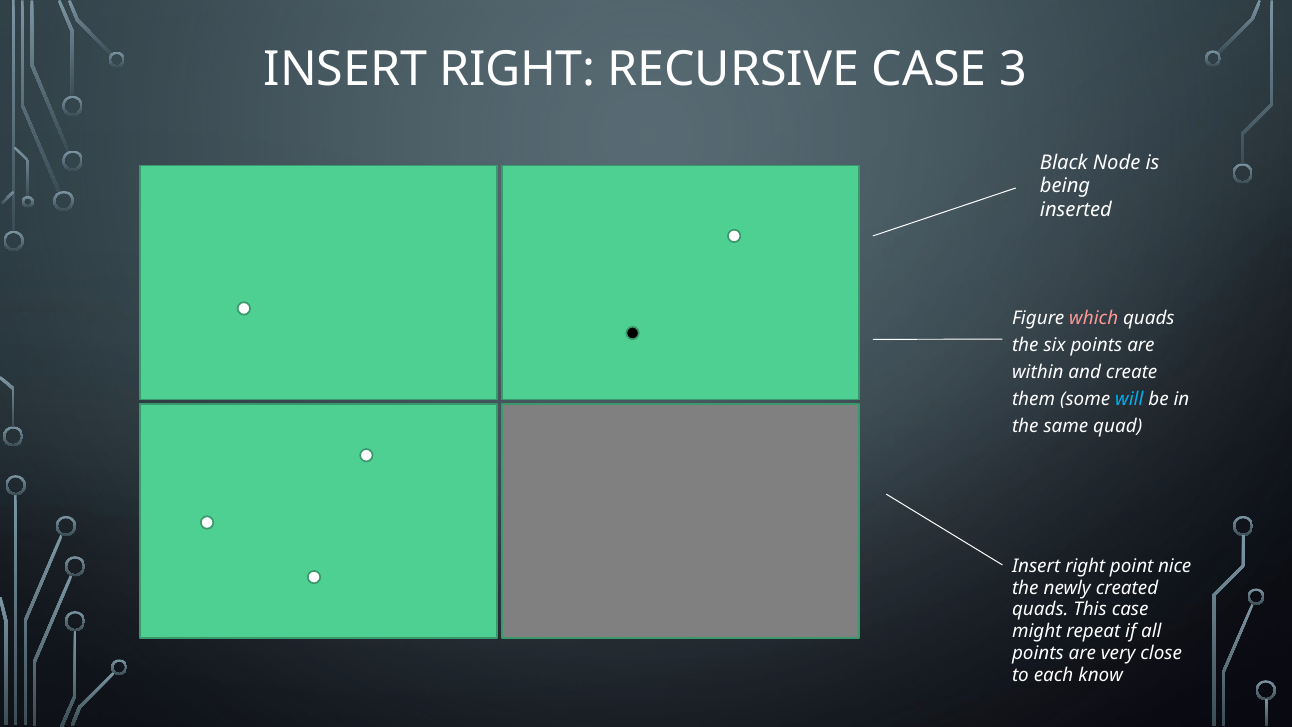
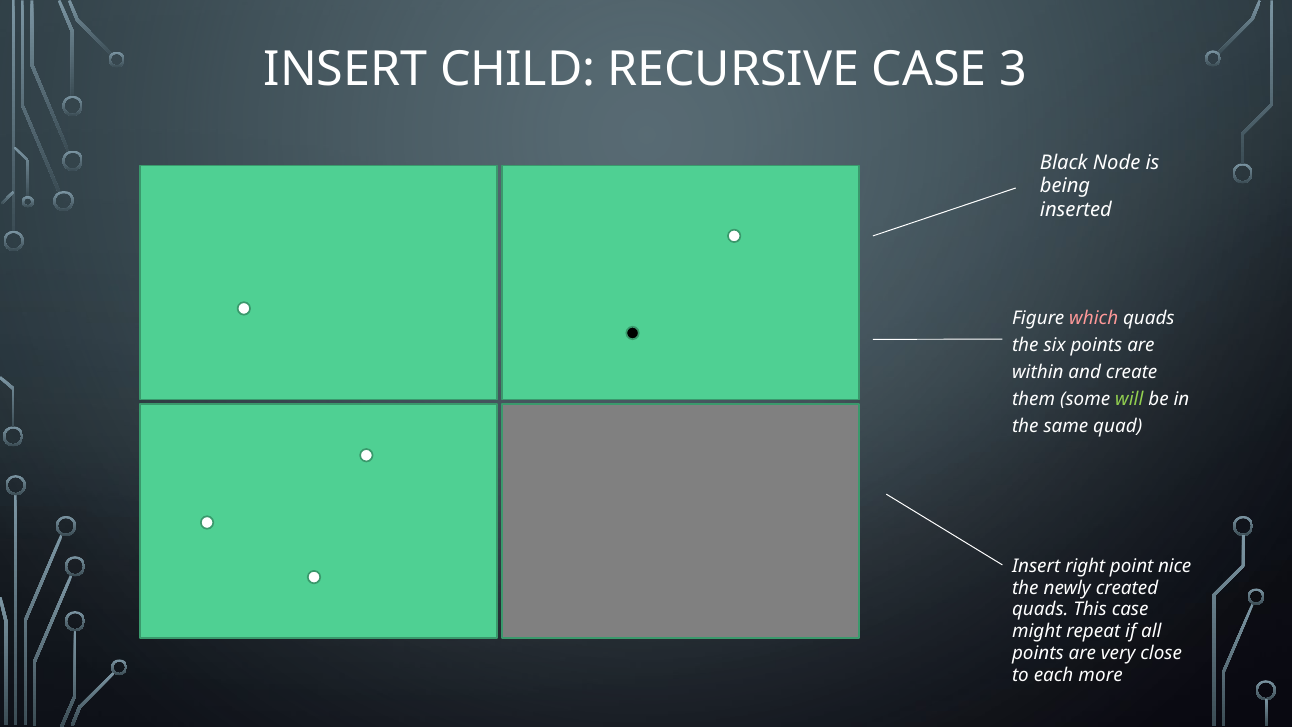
RIGHT at (518, 70): RIGHT -> CHILD
will colour: light blue -> light green
know: know -> more
